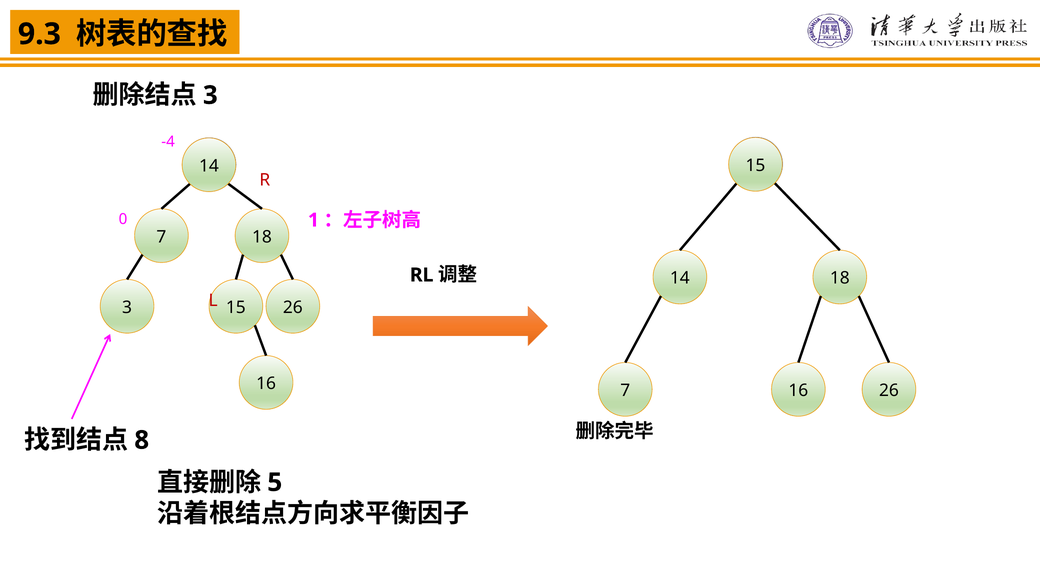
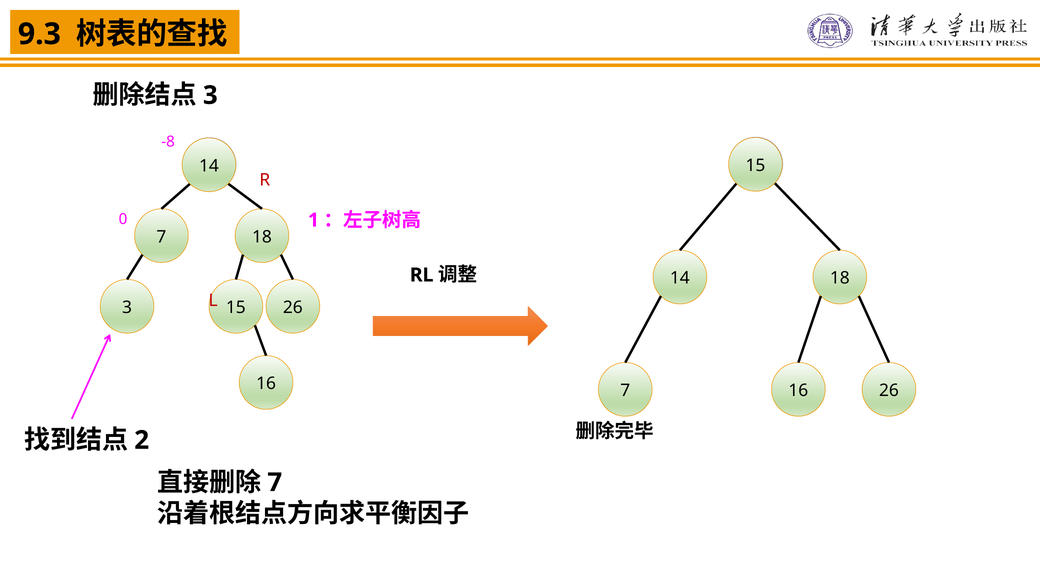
-4: -4 -> -8
8: 8 -> 2
5 at (275, 482): 5 -> 7
